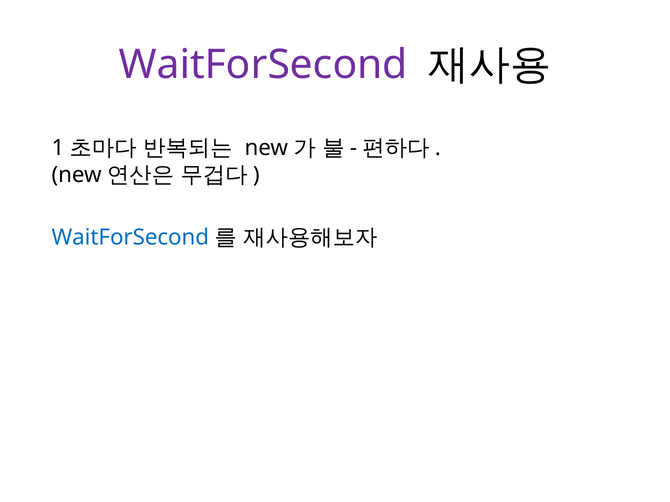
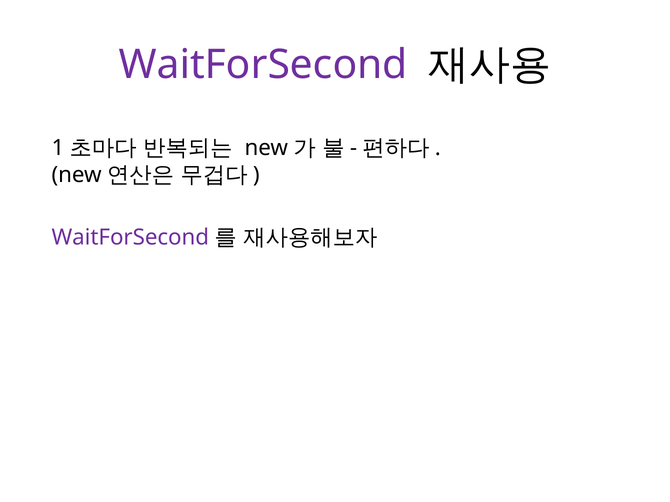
WaitForSecond at (130, 238) colour: blue -> purple
